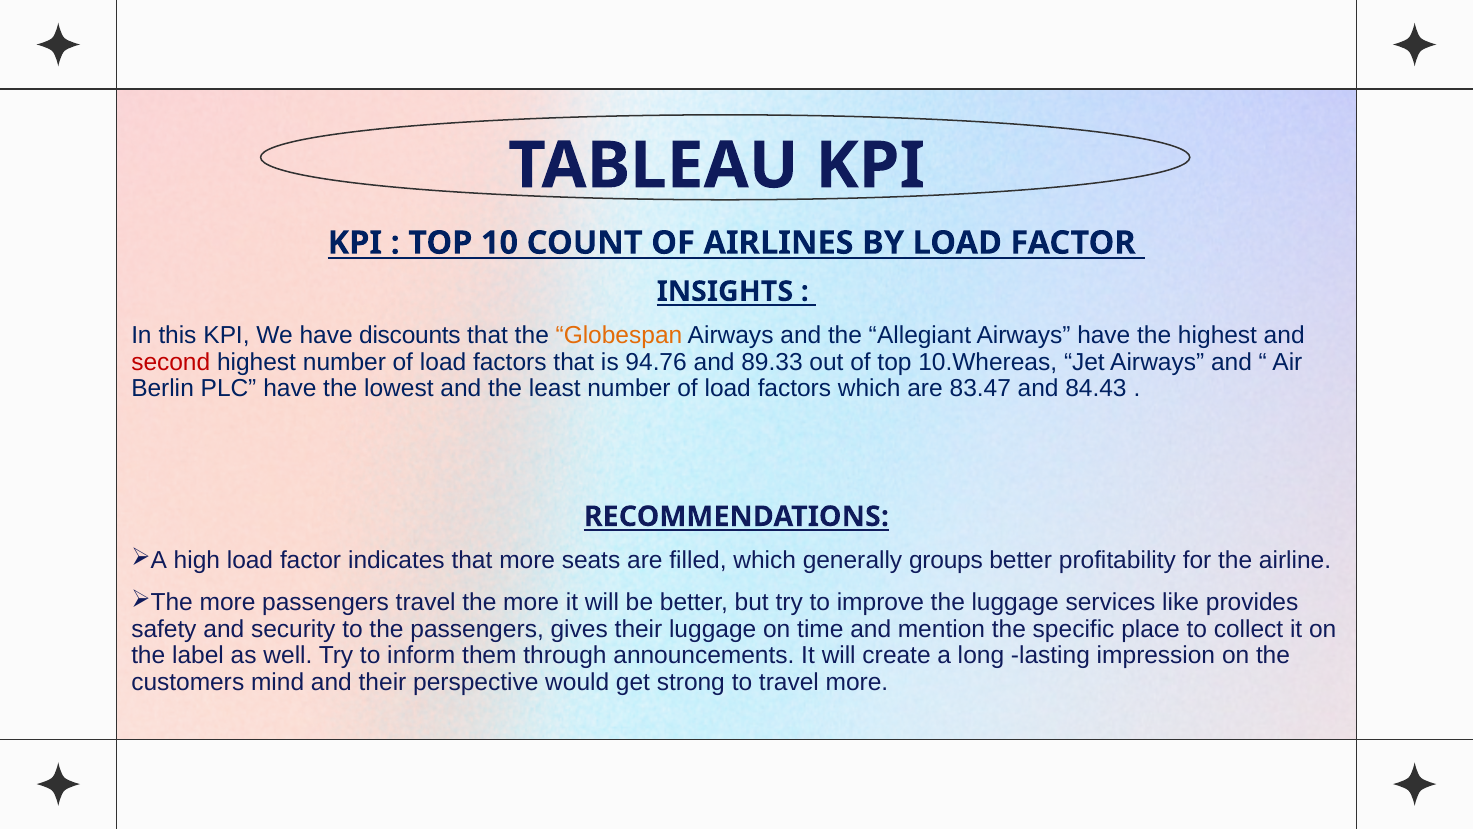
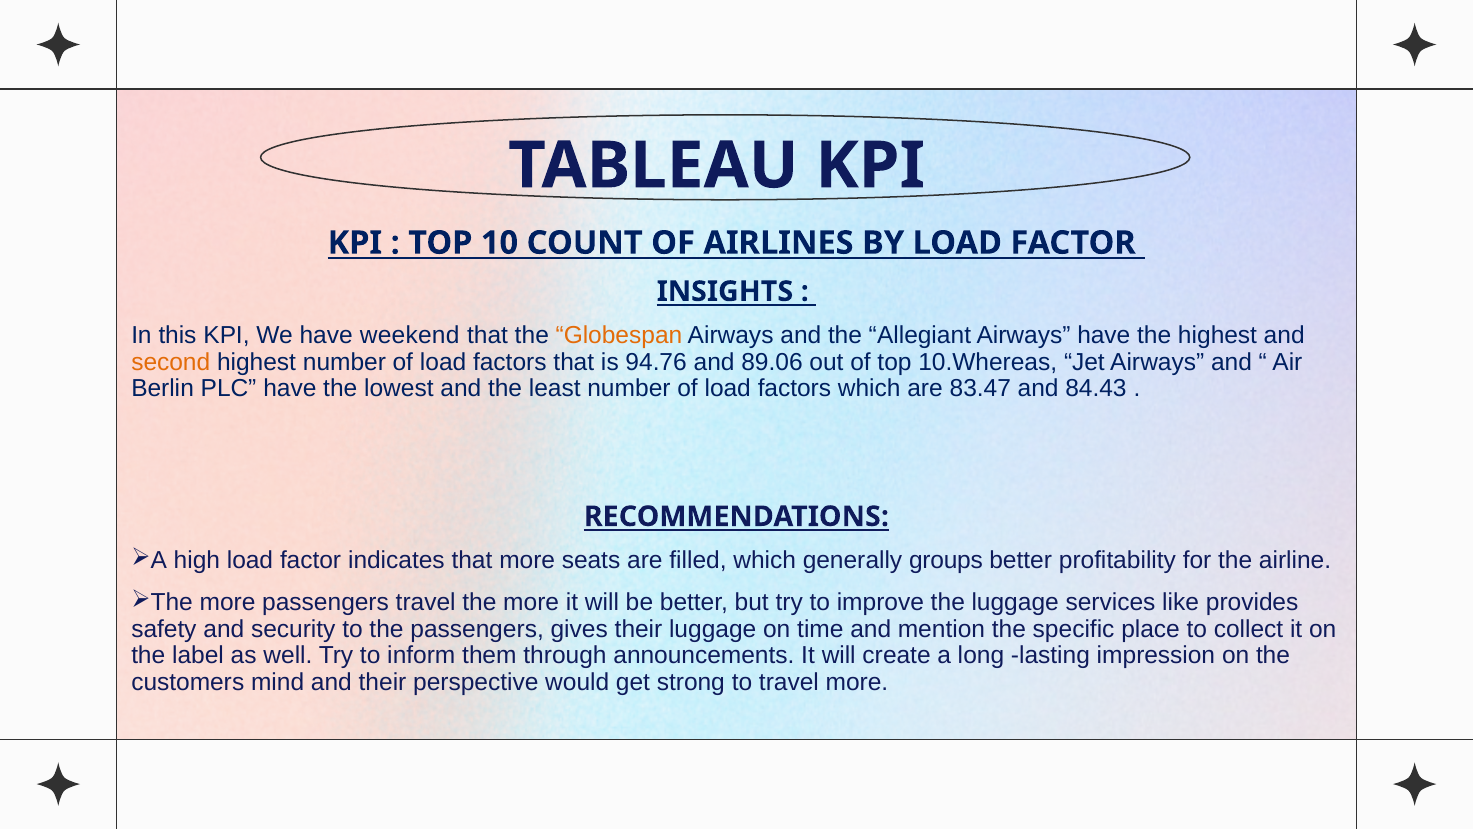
discounts: discounts -> weekend
second colour: red -> orange
89.33: 89.33 -> 89.06
